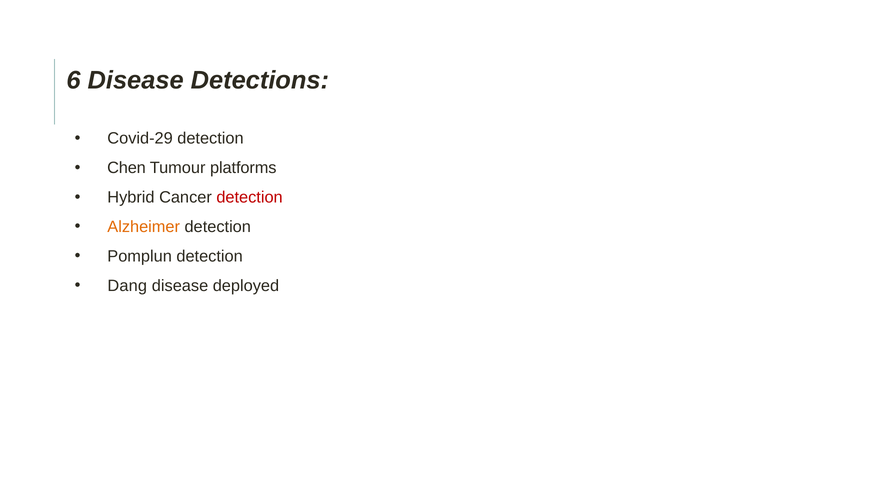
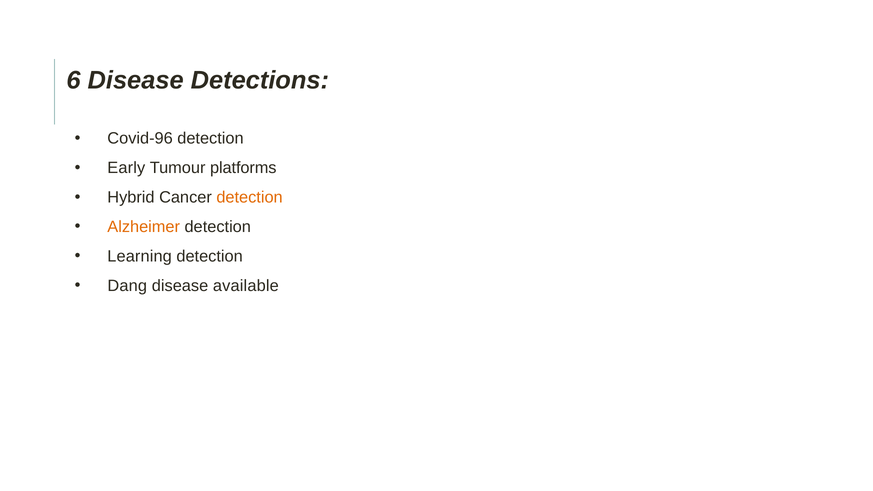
Covid-29: Covid-29 -> Covid-96
Chen: Chen -> Early
detection at (250, 198) colour: red -> orange
Pomplun: Pomplun -> Learning
deployed: deployed -> available
